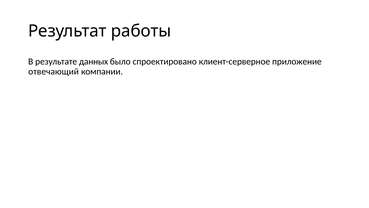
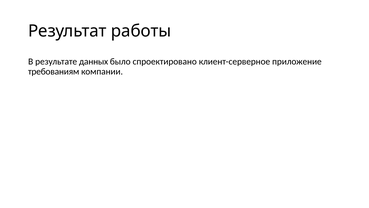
отвечающий: отвечающий -> требованиям
